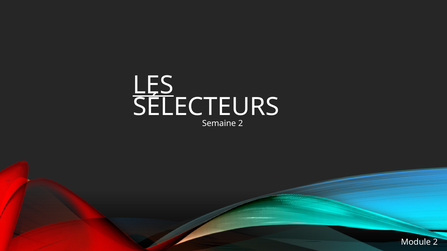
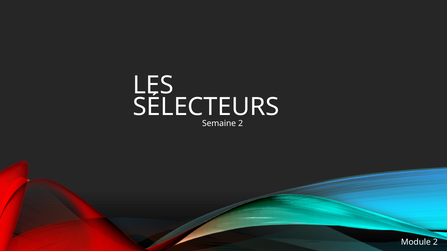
LES underline: present -> none
